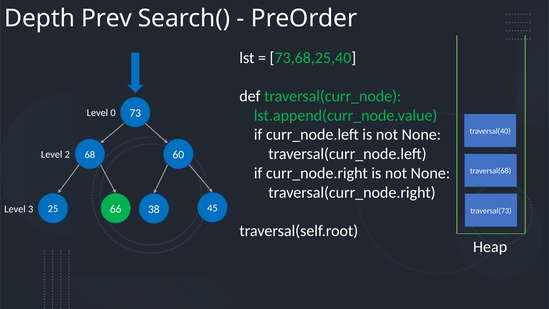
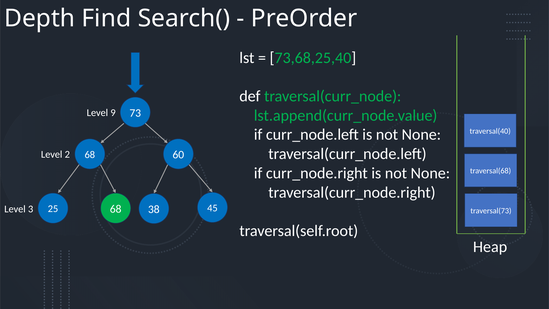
Prev: Prev -> Find
0: 0 -> 9
25 66: 66 -> 68
